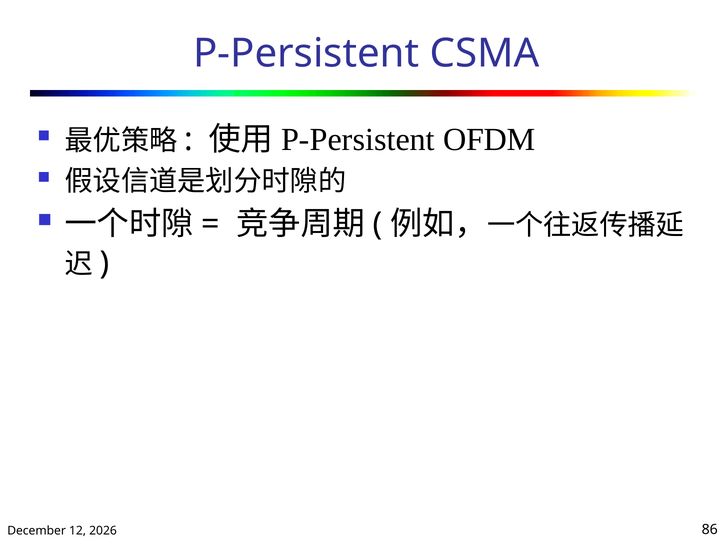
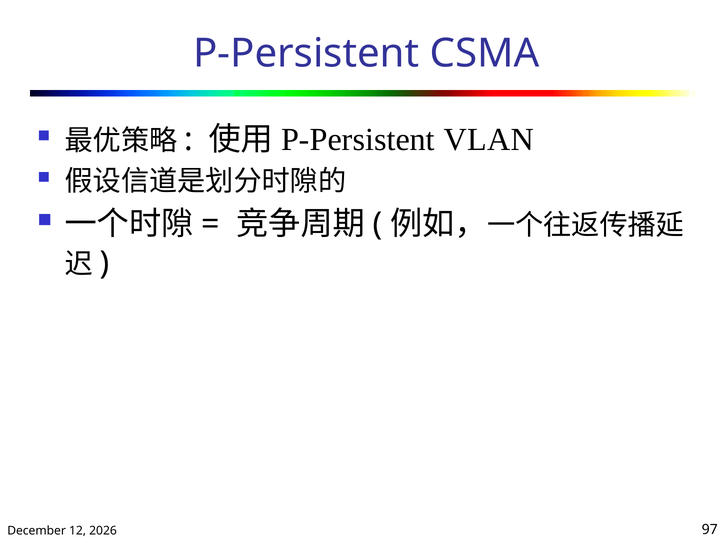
OFDM: OFDM -> VLAN
86: 86 -> 97
